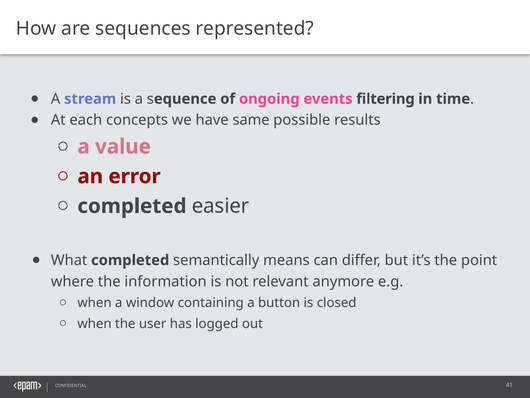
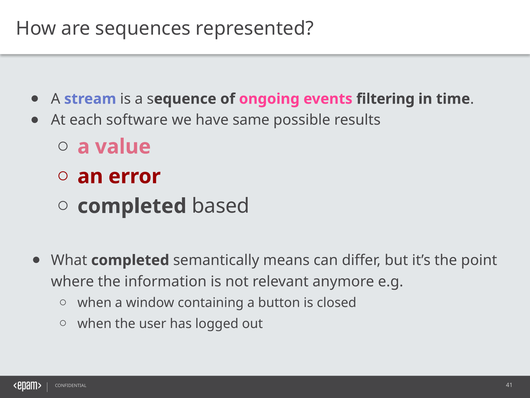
concepts: concepts -> software
easier: easier -> based
